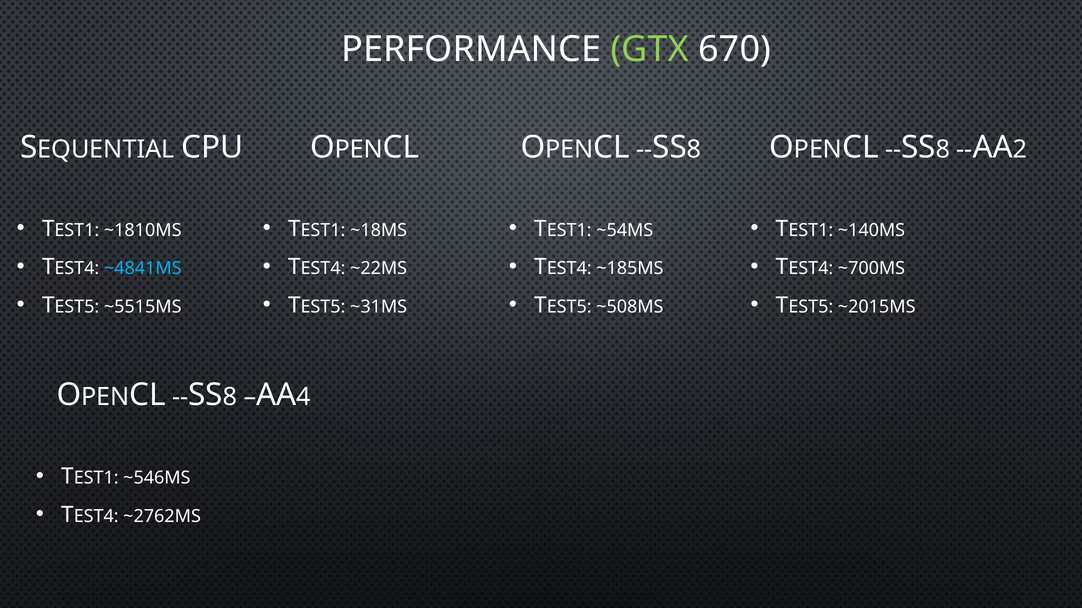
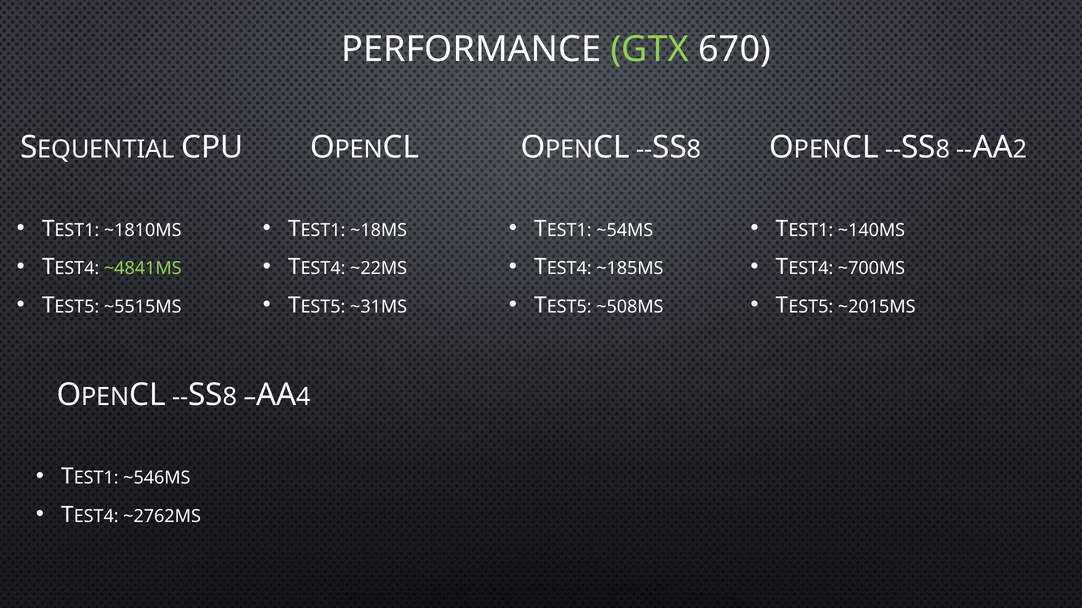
~4841MS colour: light blue -> light green
